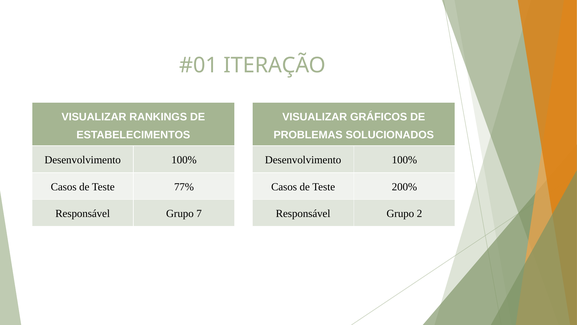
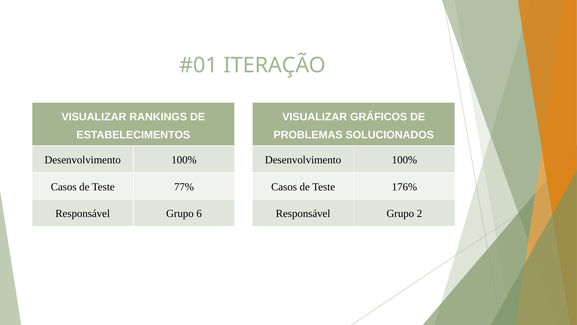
200%: 200% -> 176%
7: 7 -> 6
